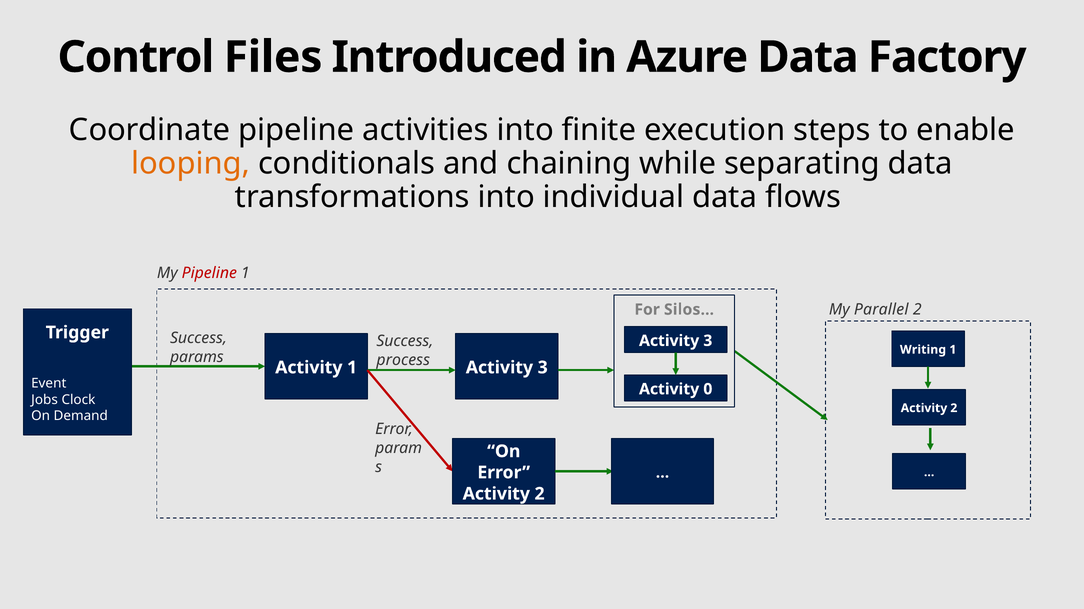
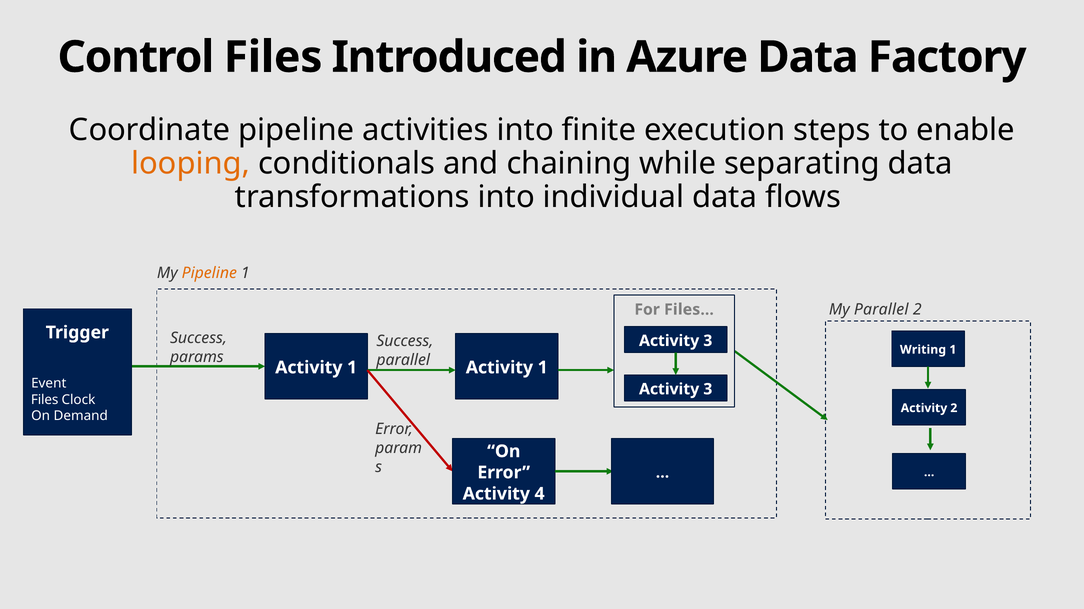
Pipeline at (209, 273) colour: red -> orange
Silos…: Silos… -> Files…
process at (403, 360): process -> parallel
1 Activity 3: 3 -> 1
0 at (708, 390): 0 -> 3
Jobs at (45, 400): Jobs -> Files
2 at (540, 494): 2 -> 4
